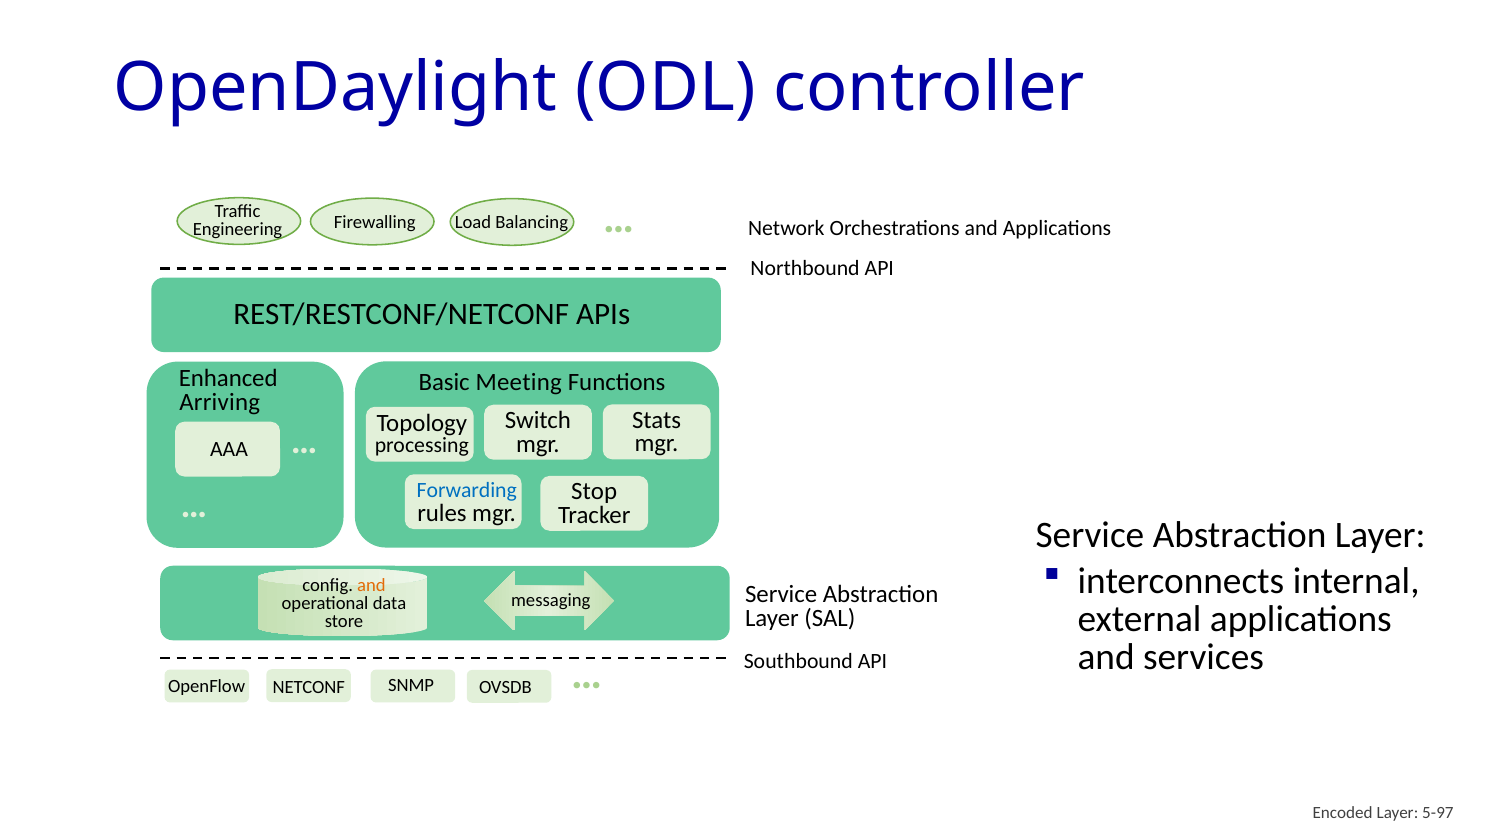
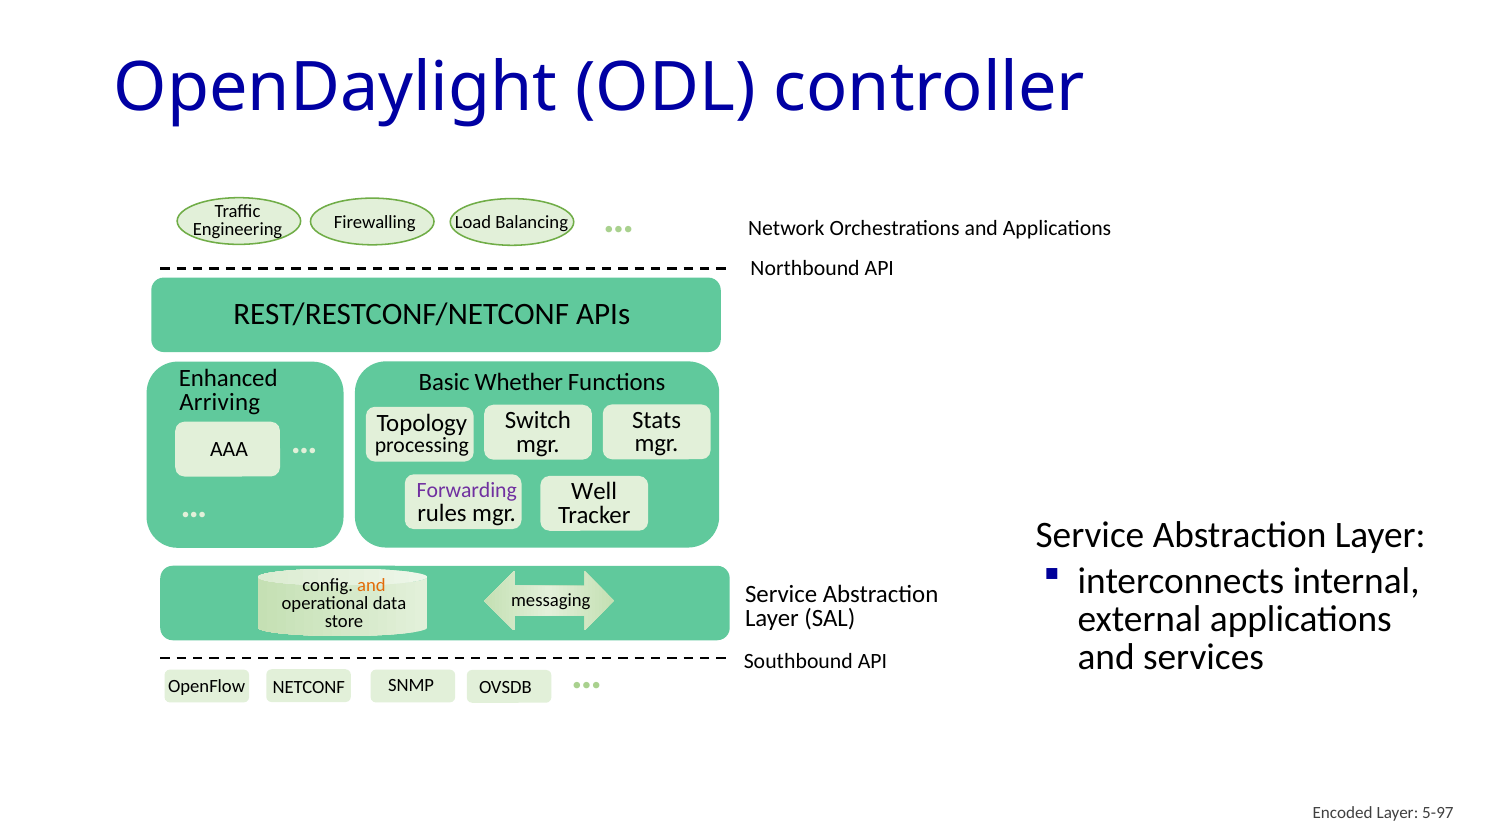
Meeting: Meeting -> Whether
Stop: Stop -> Well
Forwarding colour: blue -> purple
